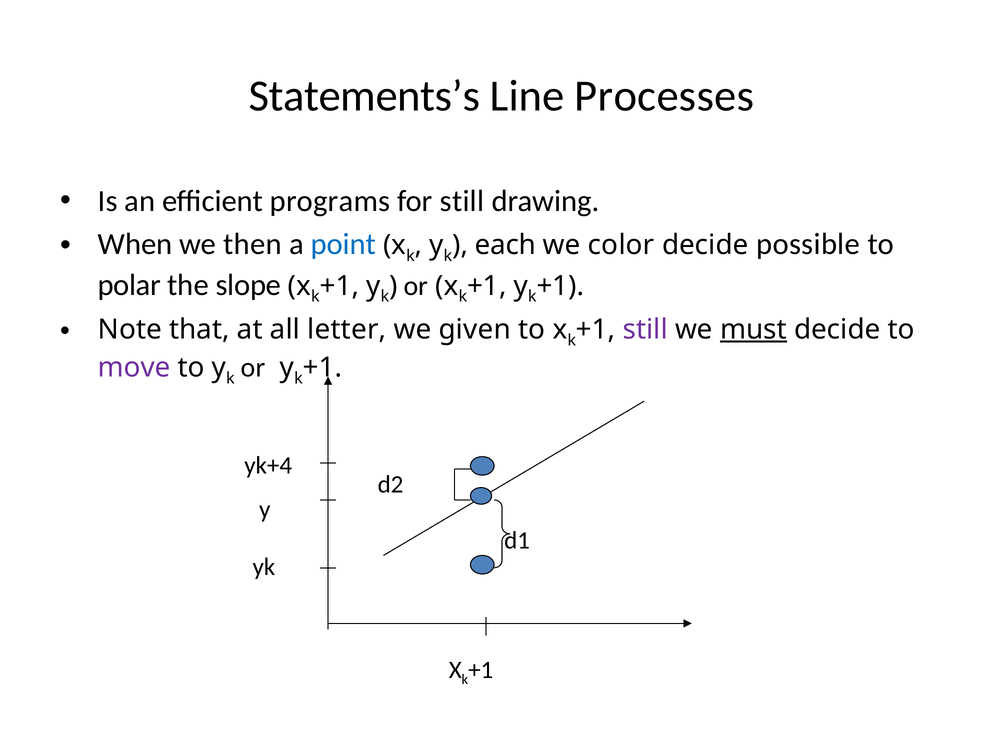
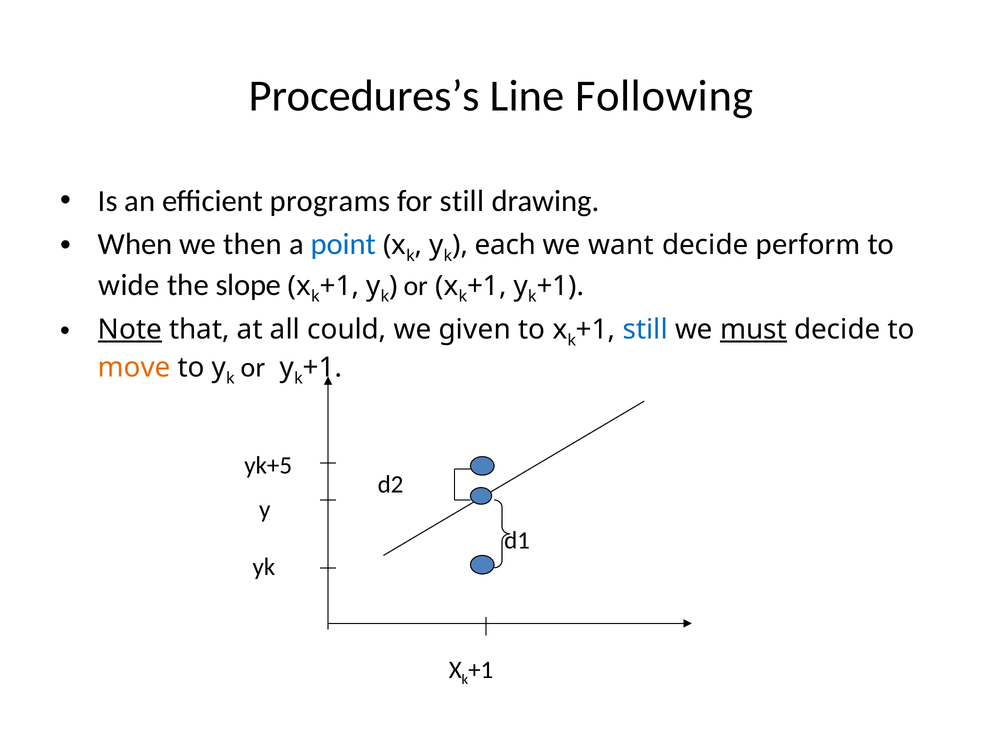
Statements’s: Statements’s -> Procedures’s
Processes: Processes -> Following
color: color -> want
possible: possible -> perform
polar: polar -> wide
Note underline: none -> present
letter: letter -> could
still at (645, 330) colour: purple -> blue
move colour: purple -> orange
yk+4: yk+4 -> yk+5
